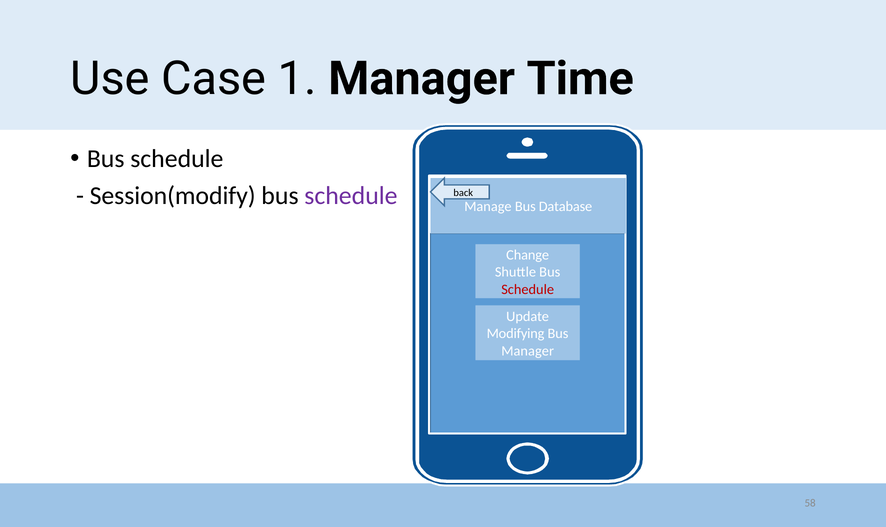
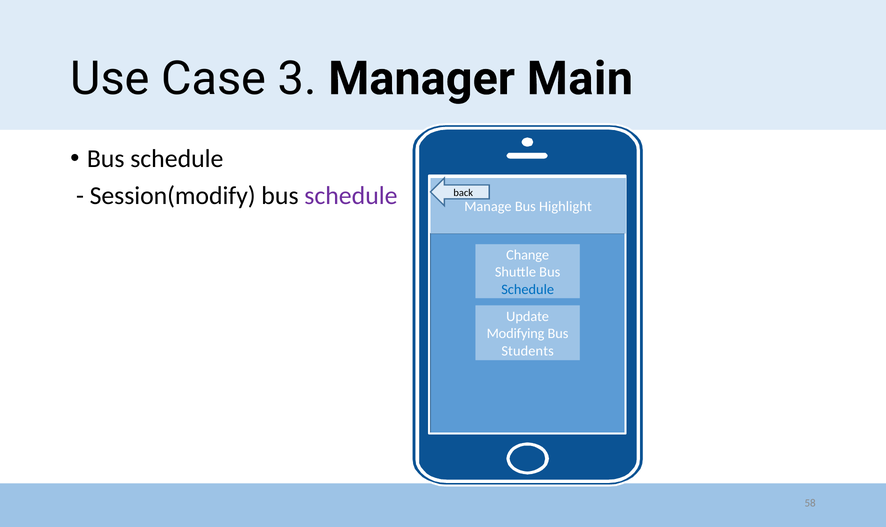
1: 1 -> 3
Time: Time -> Main
Database: Database -> Highlight
Schedule at (528, 290) colour: red -> blue
Manager at (528, 351): Manager -> Students
